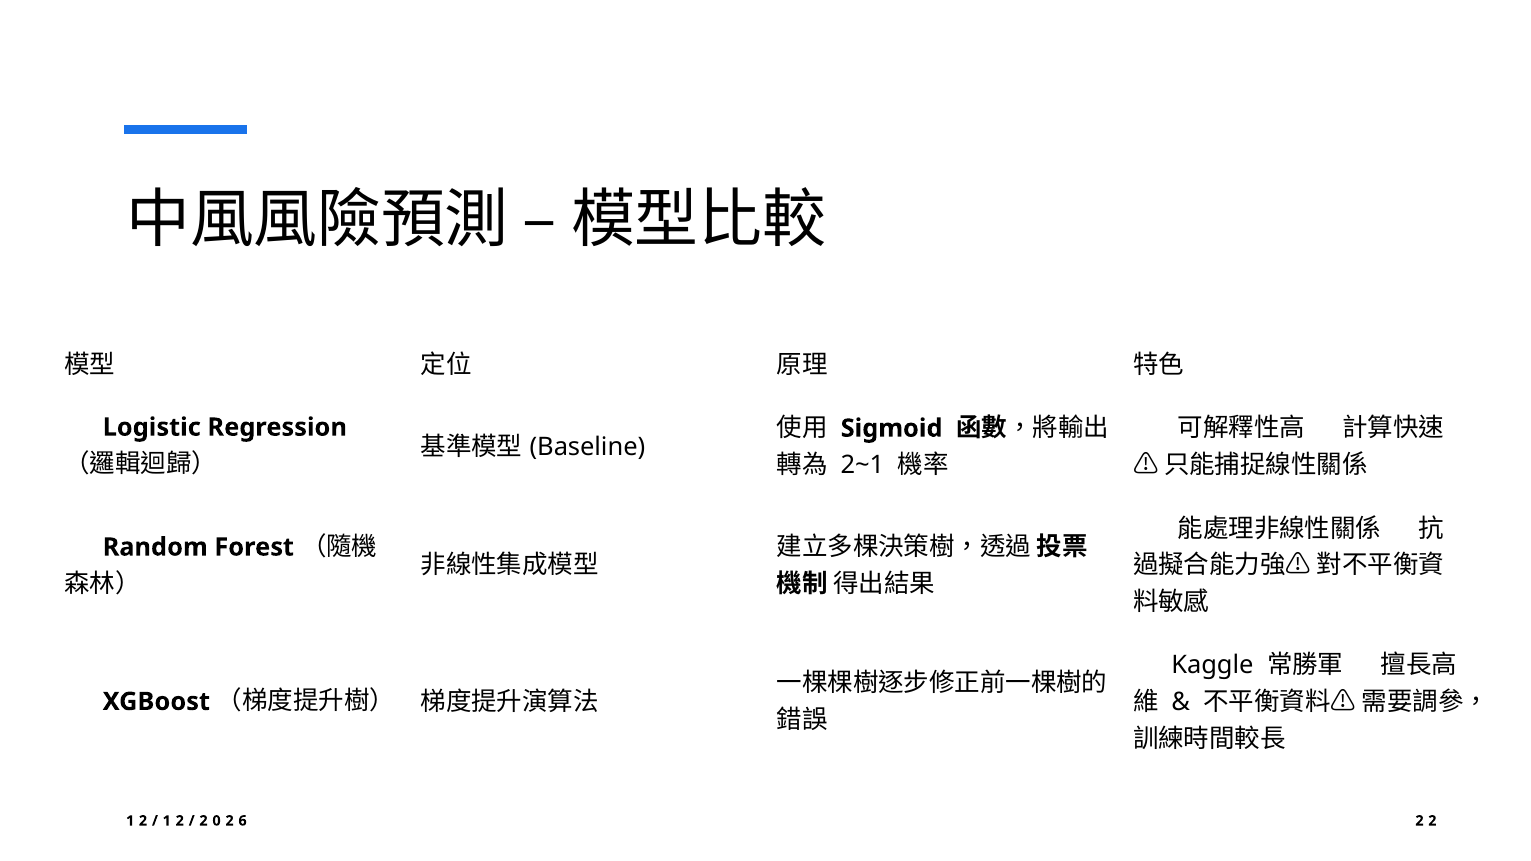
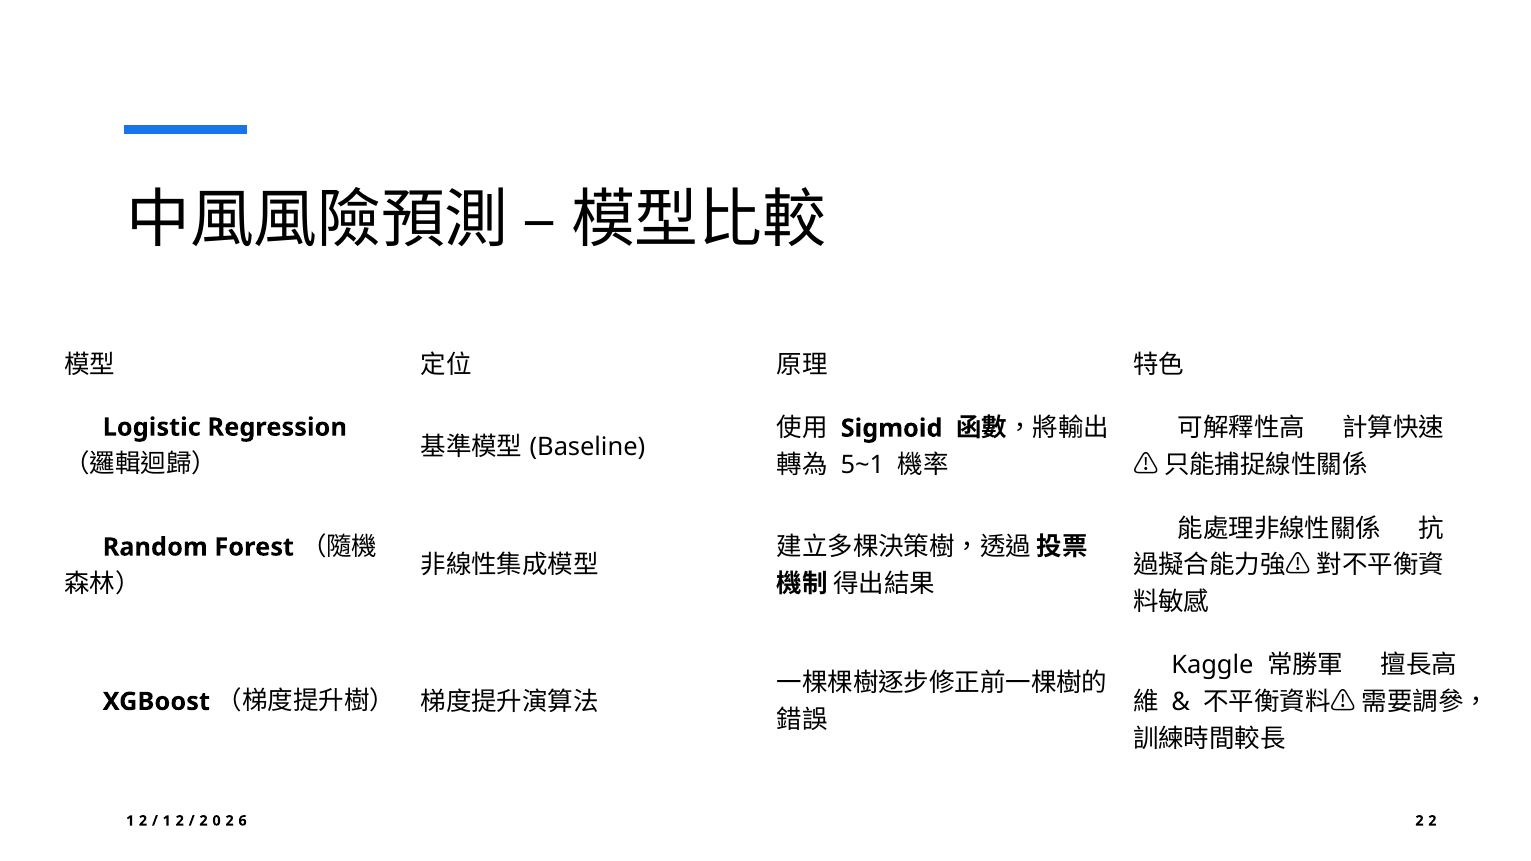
2~1: 2~1 -> 5~1
